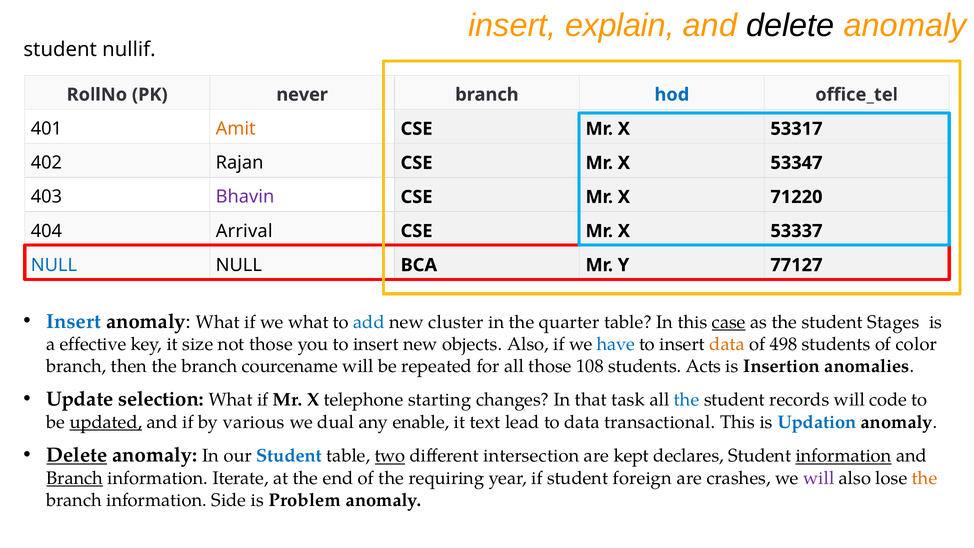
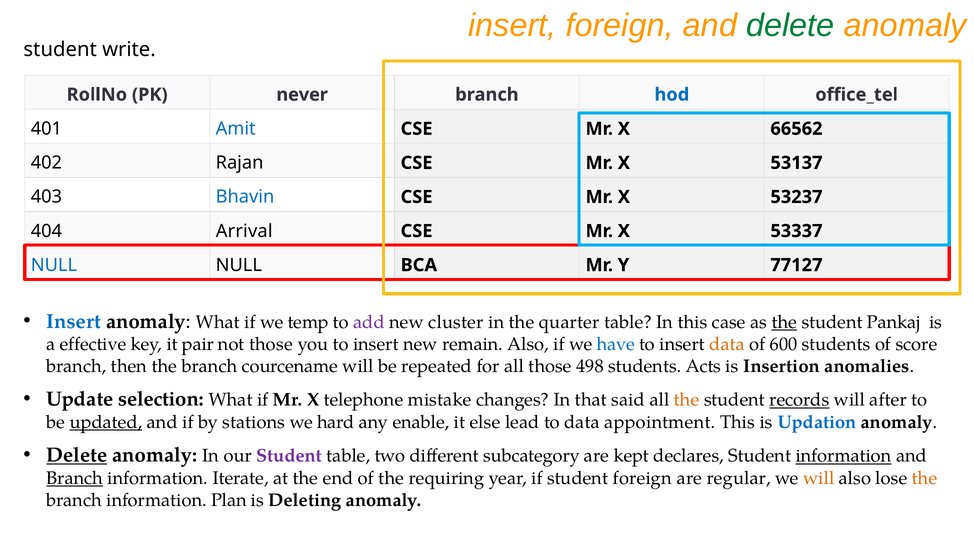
insert explain: explain -> foreign
delete at (790, 25) colour: black -> green
nullif: nullif -> write
Amit colour: orange -> blue
53317: 53317 -> 66562
53347: 53347 -> 53137
Bhavin colour: purple -> blue
71220: 71220 -> 53237
we what: what -> temp
add colour: blue -> purple
case underline: present -> none
the at (784, 322) underline: none -> present
Stages: Stages -> Pankaj
size: size -> pair
objects: objects -> remain
498: 498 -> 600
color: color -> score
108: 108 -> 498
starting: starting -> mistake
task: task -> said
the at (687, 400) colour: blue -> orange
records underline: none -> present
code: code -> after
various: various -> stations
dual: dual -> hard
text: text -> else
transactional: transactional -> appointment
Student at (289, 456) colour: blue -> purple
two underline: present -> none
intersection: intersection -> subcategory
crashes: crashes -> regular
will at (819, 478) colour: purple -> orange
Side: Side -> Plan
Problem: Problem -> Deleting
